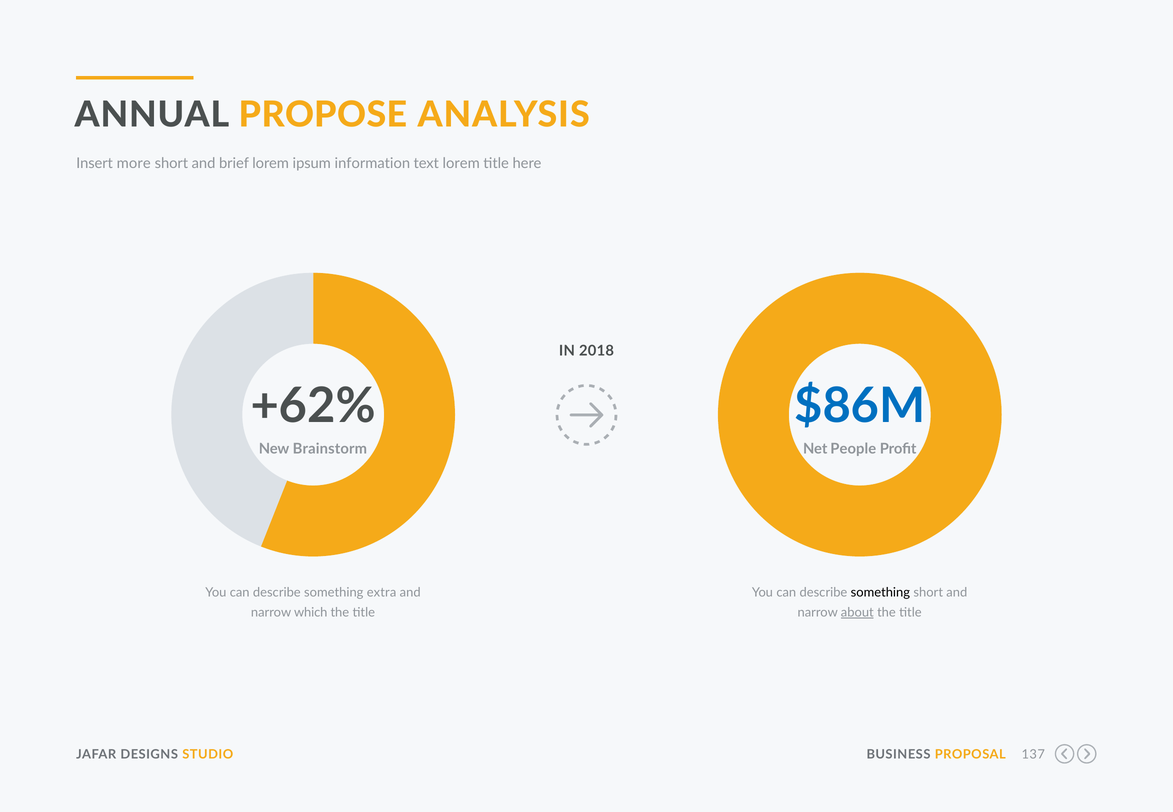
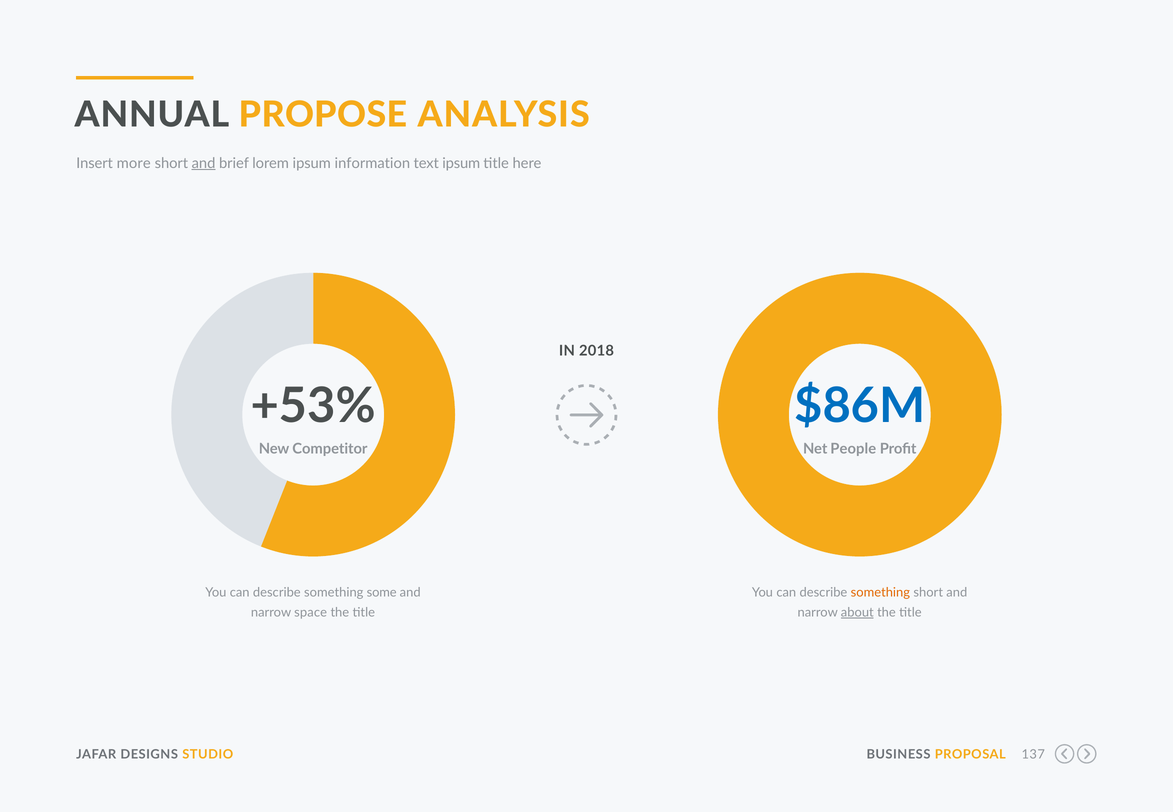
and at (204, 163) underline: none -> present
text lorem: lorem -> ipsum
+62%: +62% -> +53%
Brainstorm: Brainstorm -> Competitor
extra: extra -> some
something at (880, 592) colour: black -> orange
which: which -> space
